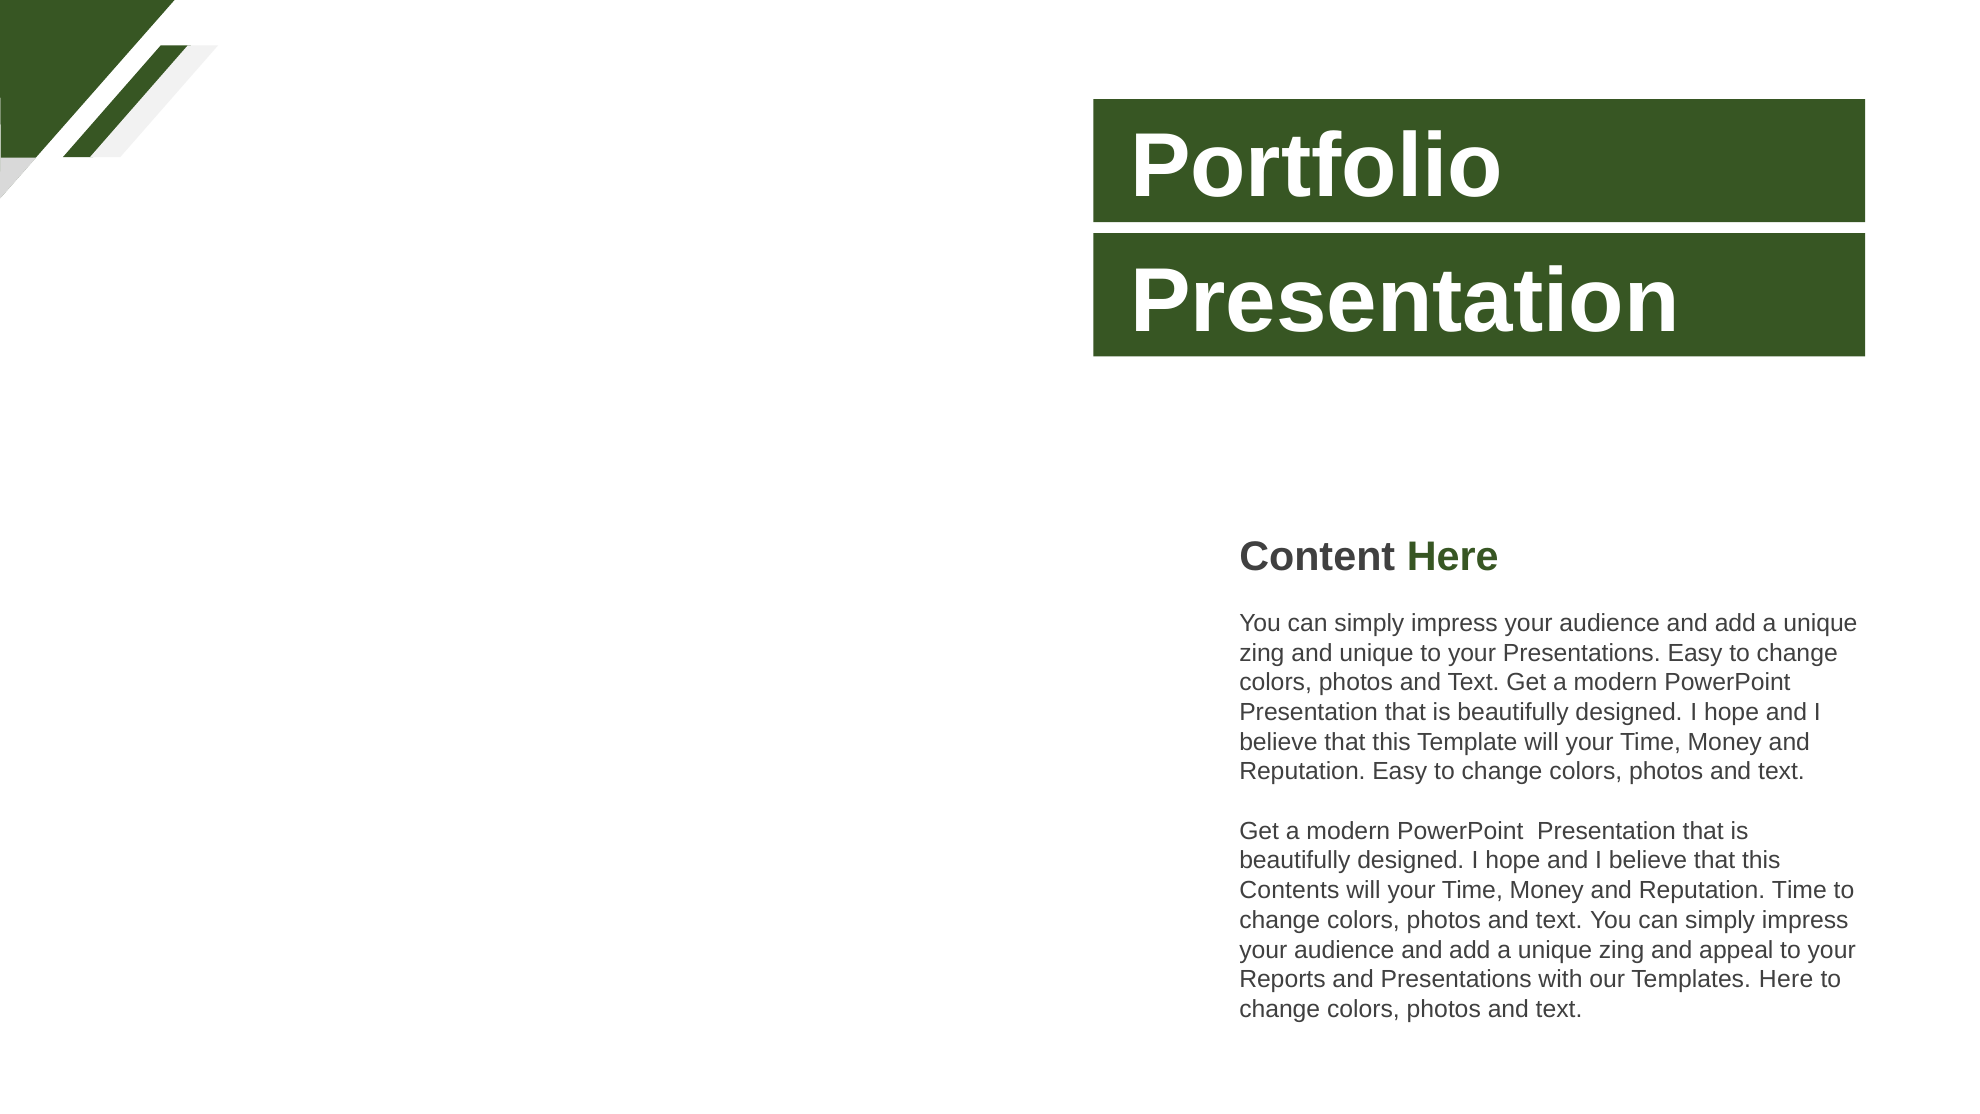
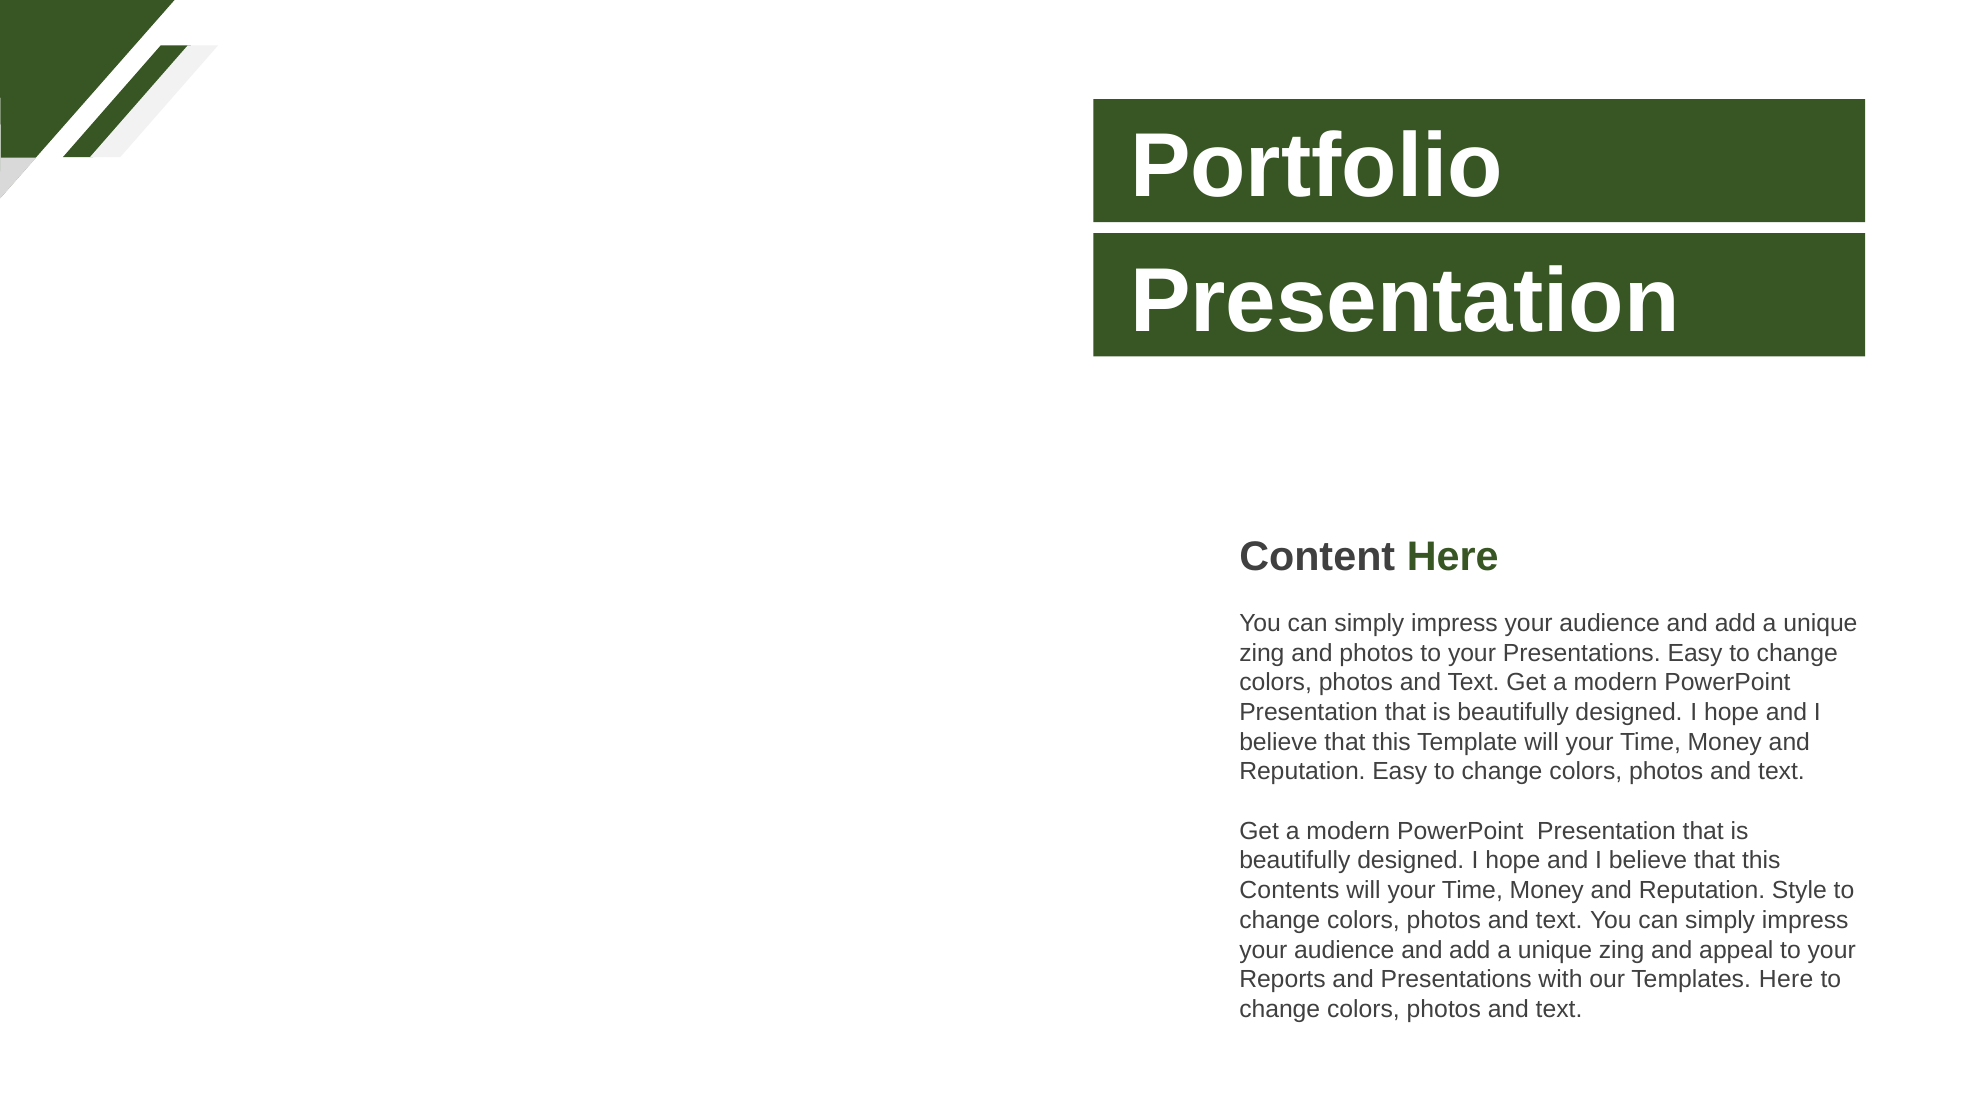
and unique: unique -> photos
Reputation Time: Time -> Style
